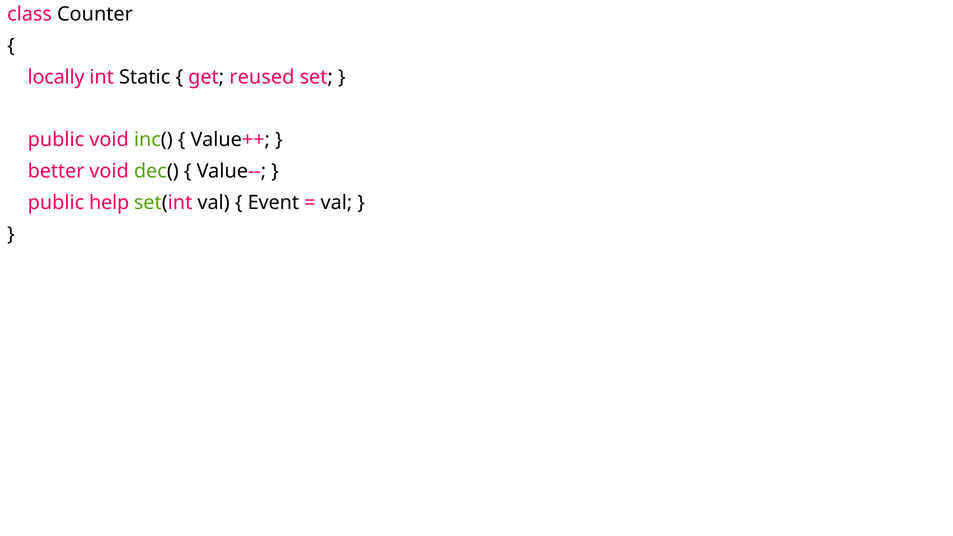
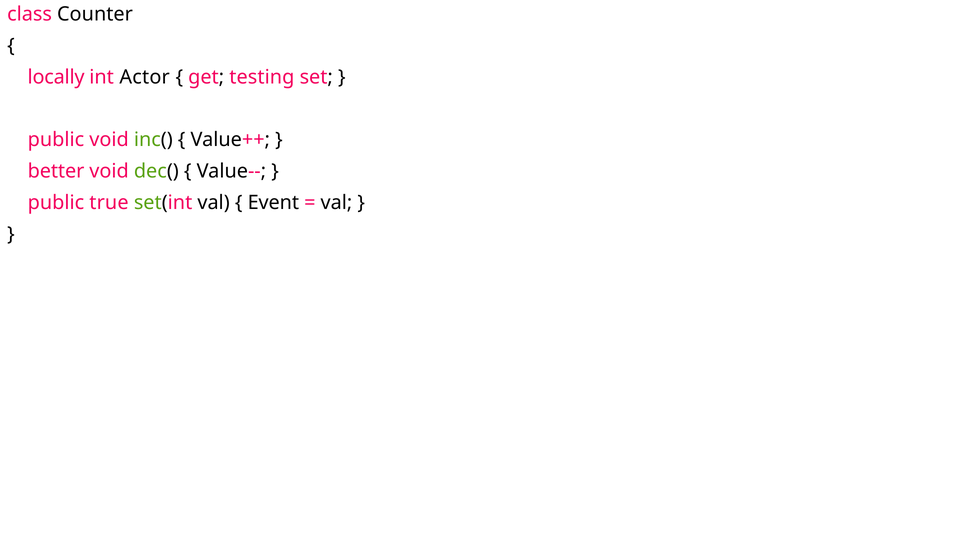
Static: Static -> Actor
reused: reused -> testing
help: help -> true
